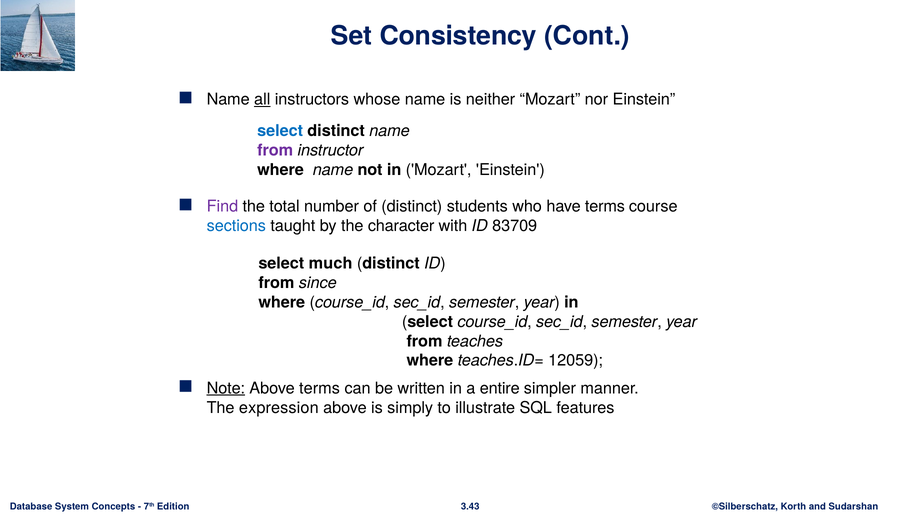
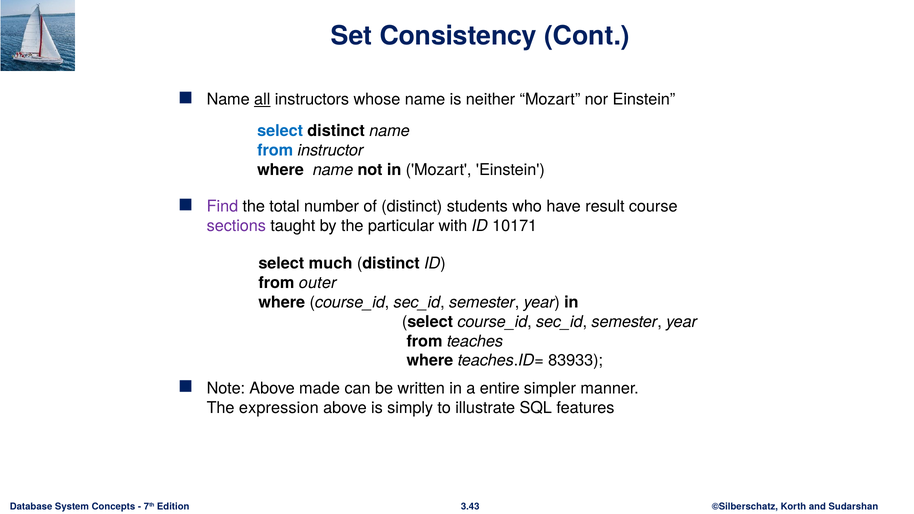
from at (275, 150) colour: purple -> blue
have terms: terms -> result
sections colour: blue -> purple
character: character -> particular
83709: 83709 -> 10171
since: since -> outer
12059: 12059 -> 83933
Note underline: present -> none
Above terms: terms -> made
